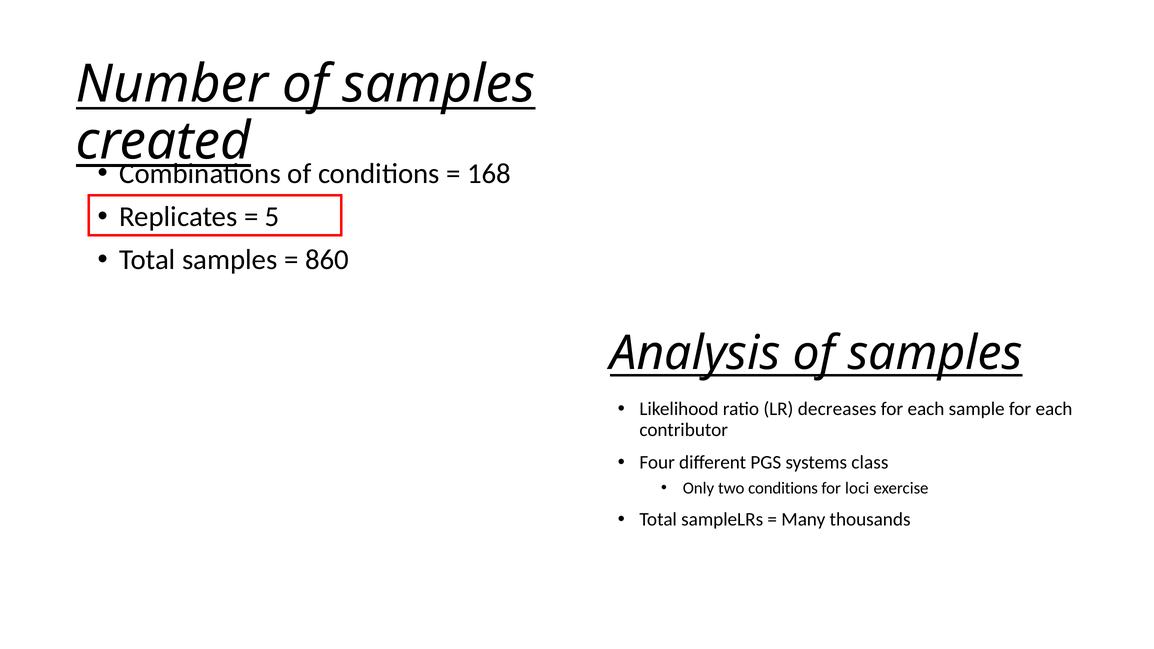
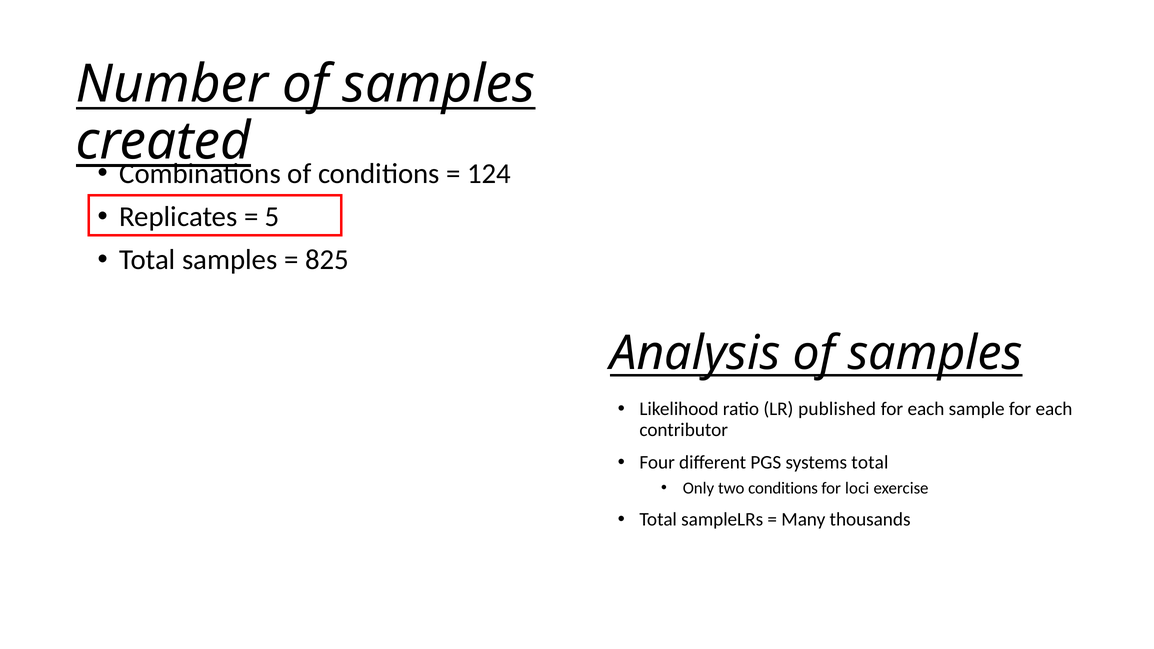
168: 168 -> 124
860: 860 -> 825
decreases: decreases -> published
systems class: class -> total
